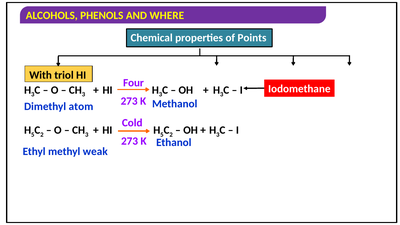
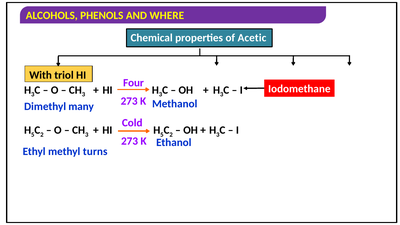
Points: Points -> Acetic
atom: atom -> many
weak: weak -> turns
